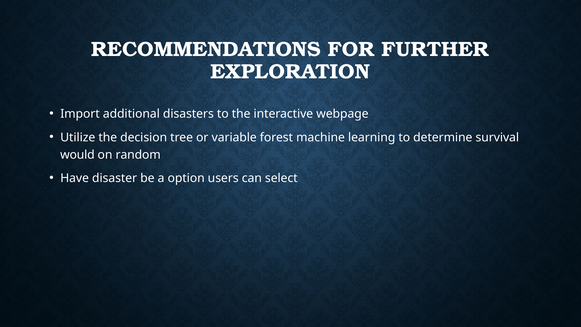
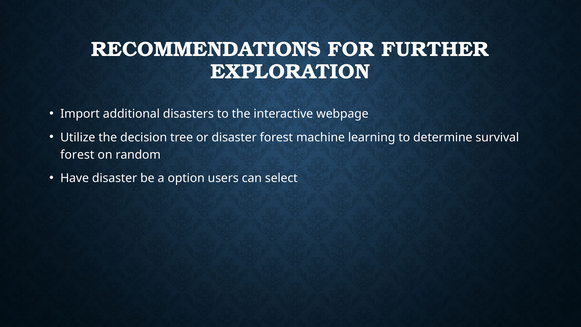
or variable: variable -> disaster
would at (77, 155): would -> forest
